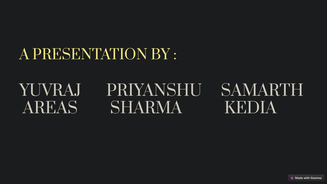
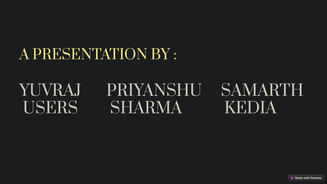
AREAS: AREAS -> USERS
